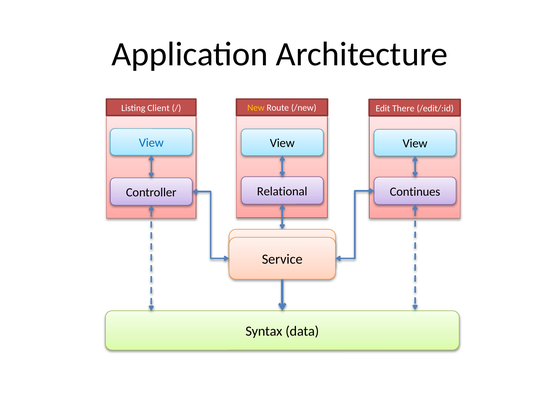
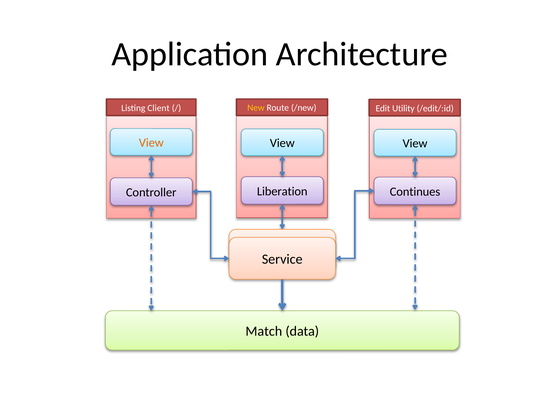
There: There -> Utility
View at (151, 143) colour: blue -> orange
Relational: Relational -> Liberation
Syntax: Syntax -> Match
